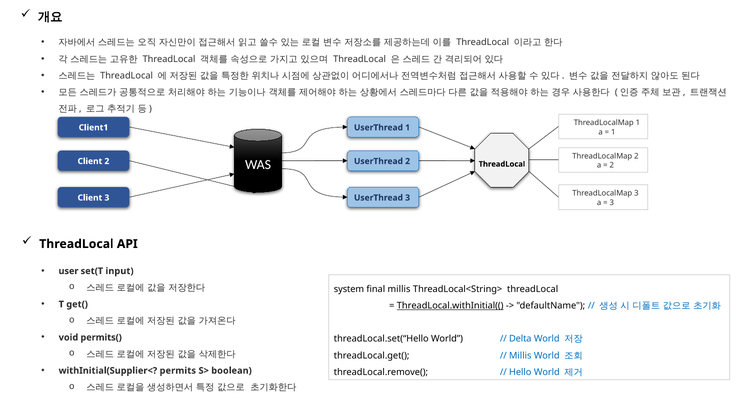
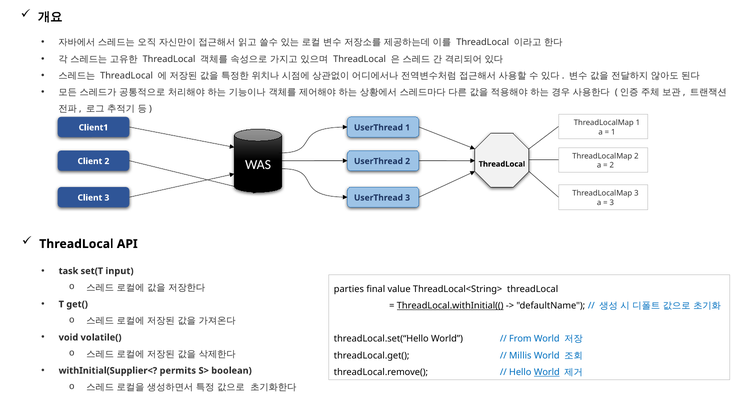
user: user -> task
system: system -> parties
final millis: millis -> value
permits(: permits( -> volatile(
Delta: Delta -> From
World at (547, 372) underline: none -> present
